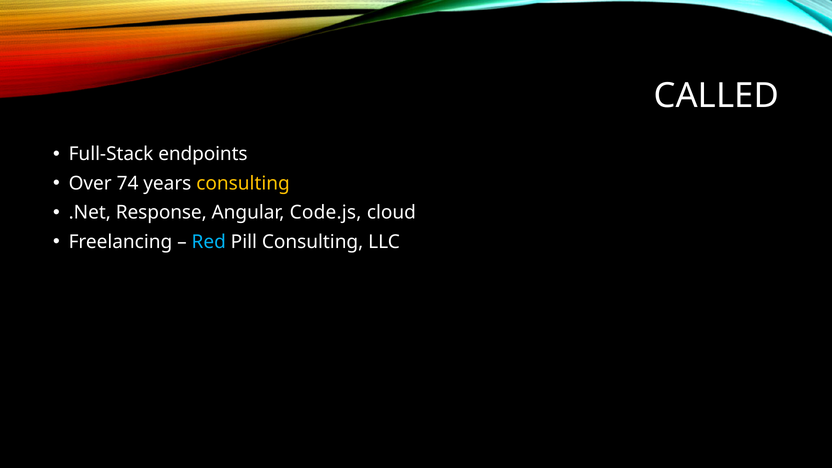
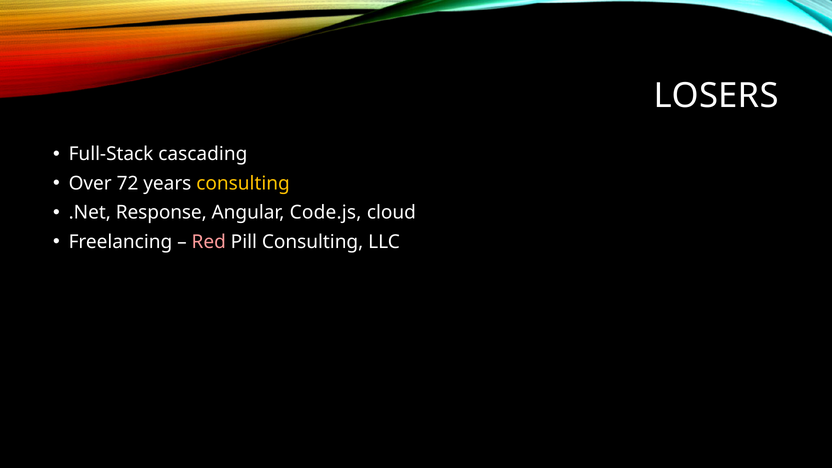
CALLED: CALLED -> LOSERS
endpoints: endpoints -> cascading
74: 74 -> 72
Red colour: light blue -> pink
